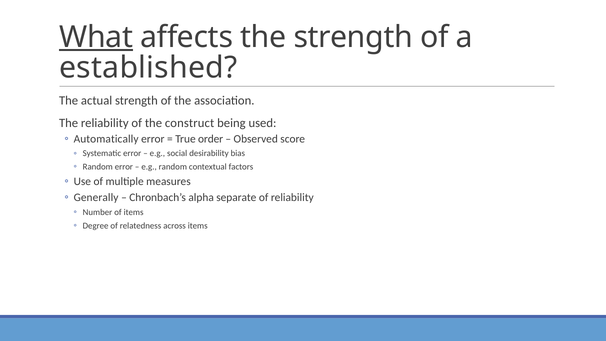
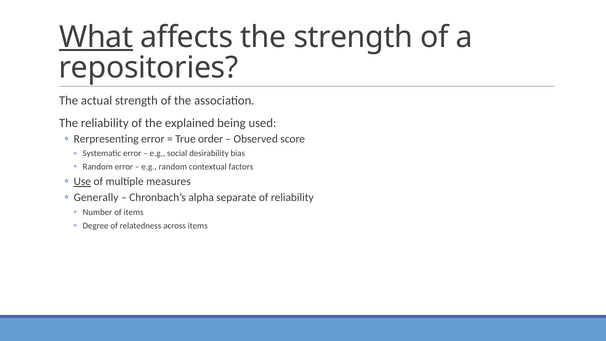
established: established -> repositories
construct: construct -> explained
Automatically: Automatically -> Rerpresenting
Use underline: none -> present
